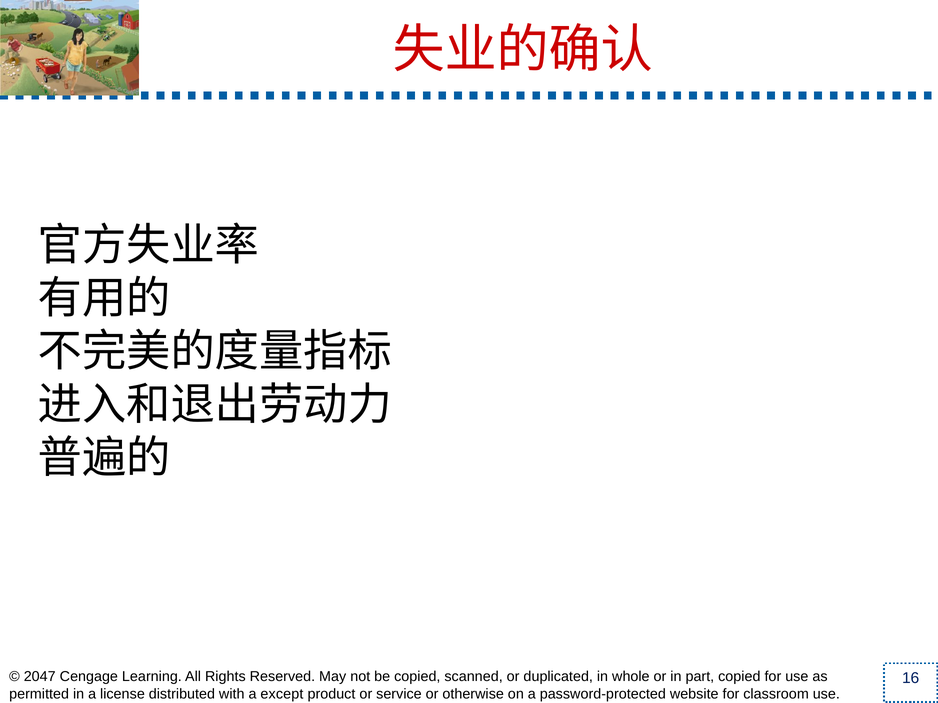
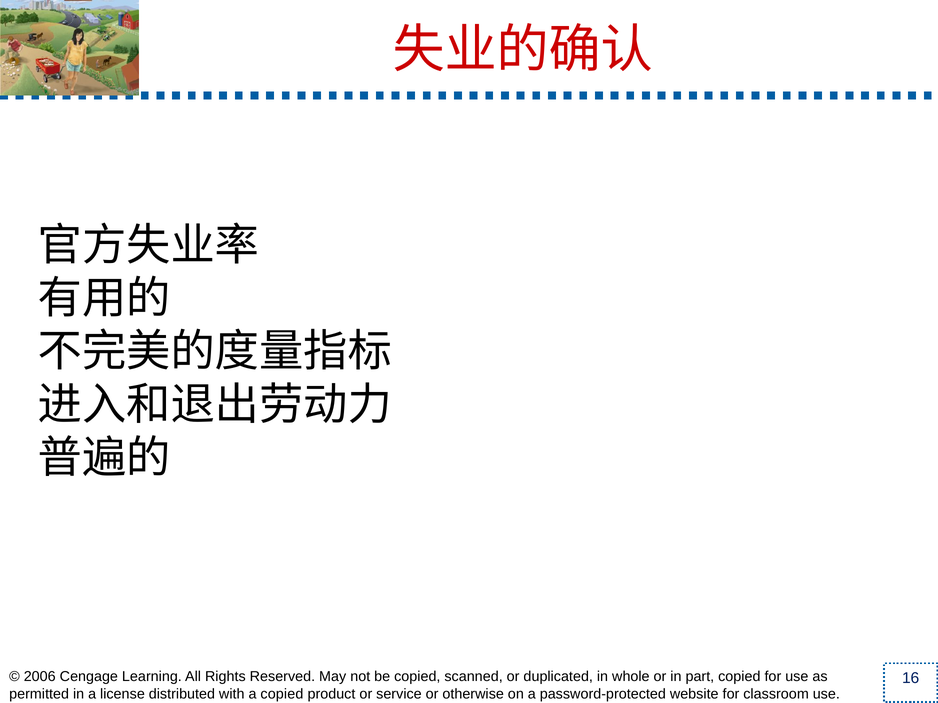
2047: 2047 -> 2006
a except: except -> copied
